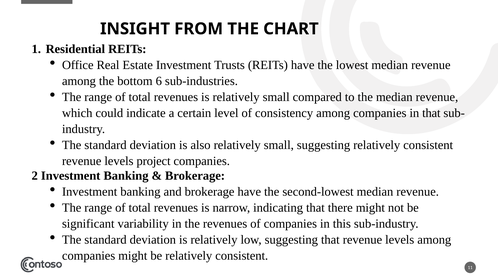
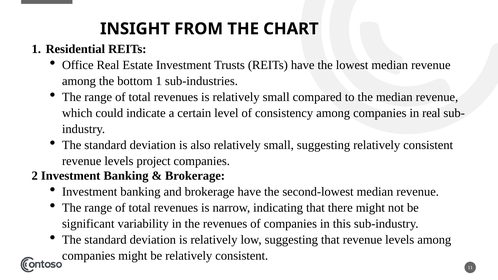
bottom 6: 6 -> 1
in that: that -> real
